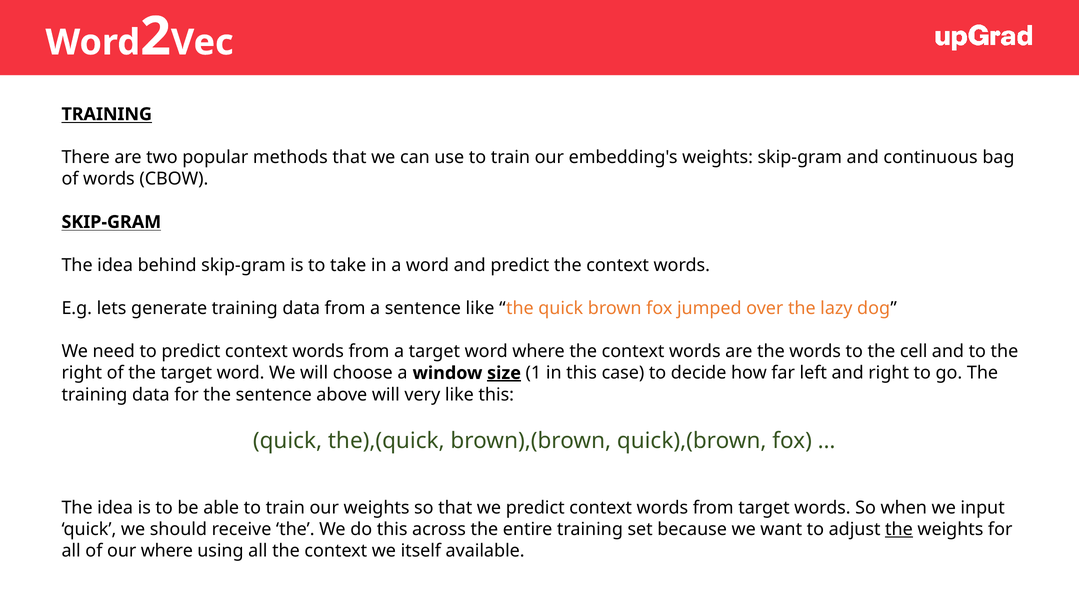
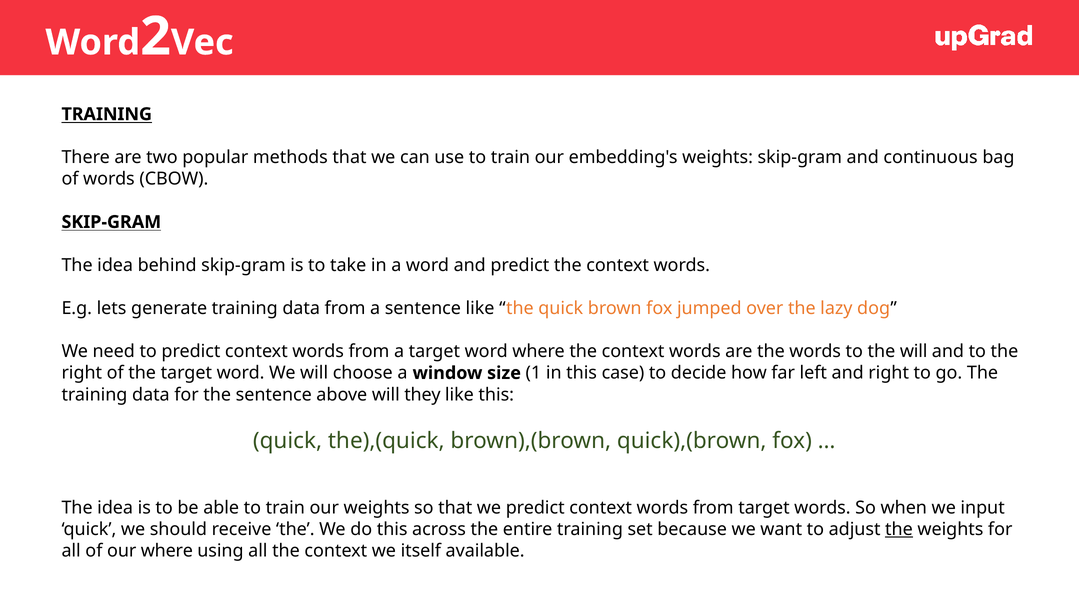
the cell: cell -> will
size underline: present -> none
very: very -> they
